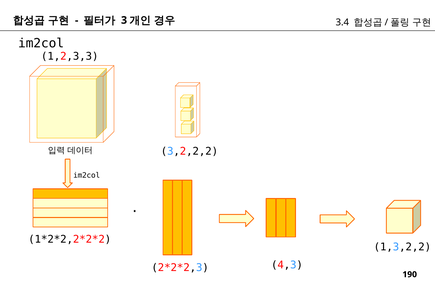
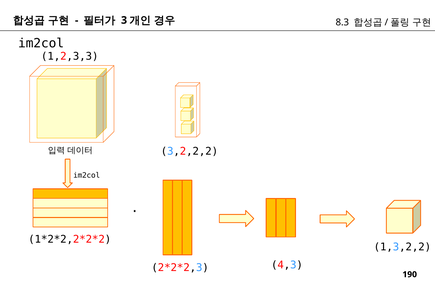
3.4: 3.4 -> 8.3
